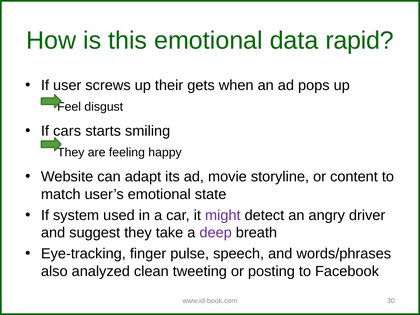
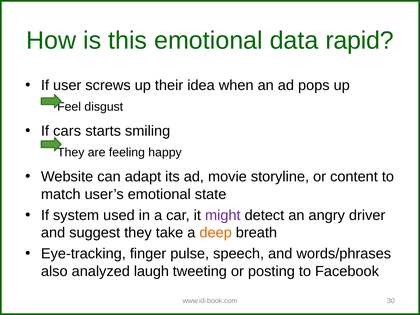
gets: gets -> idea
deep colour: purple -> orange
clean: clean -> laugh
